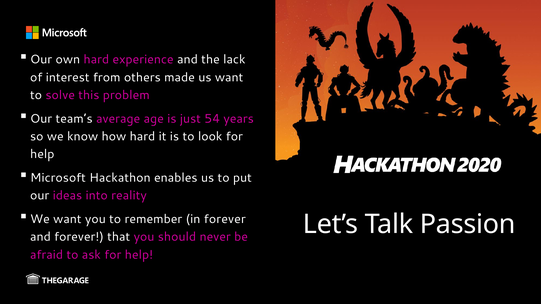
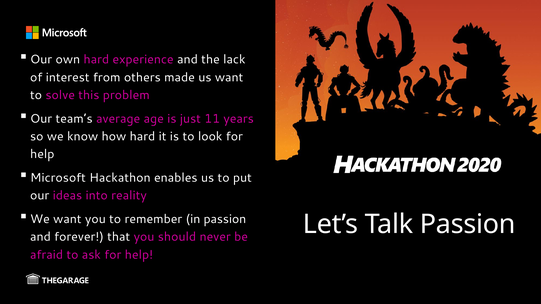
54: 54 -> 11
in forever: forever -> passion
